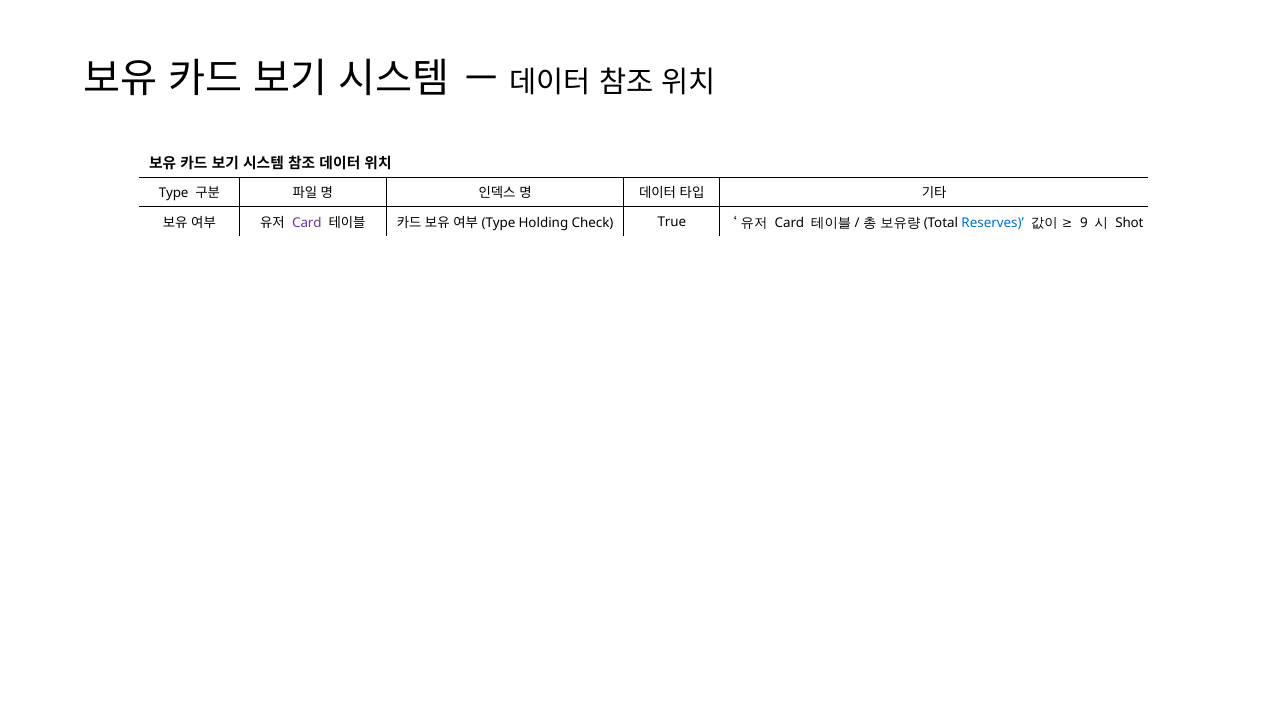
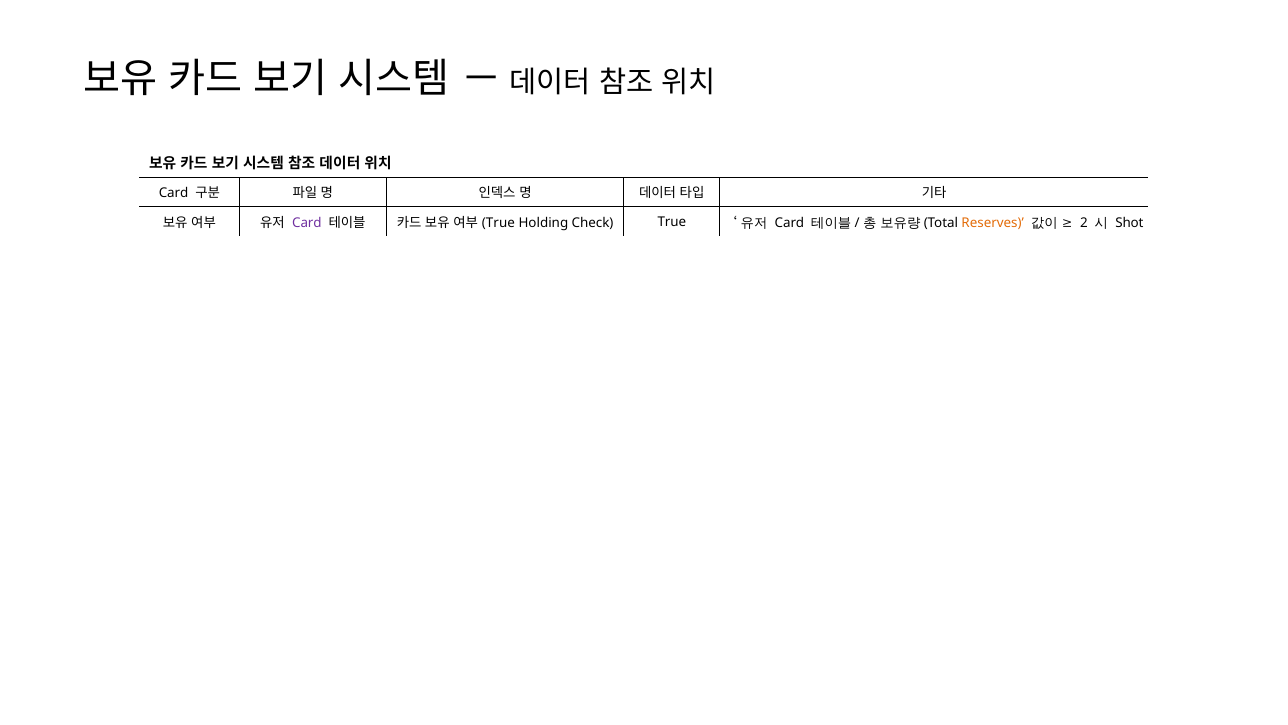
Type at (174, 193): Type -> Card
Type at (499, 222): Type -> True
Reserves colour: blue -> orange
9: 9 -> 2
